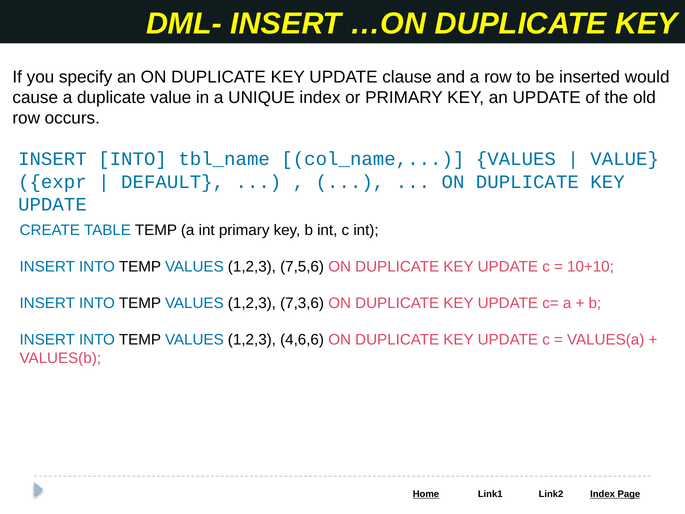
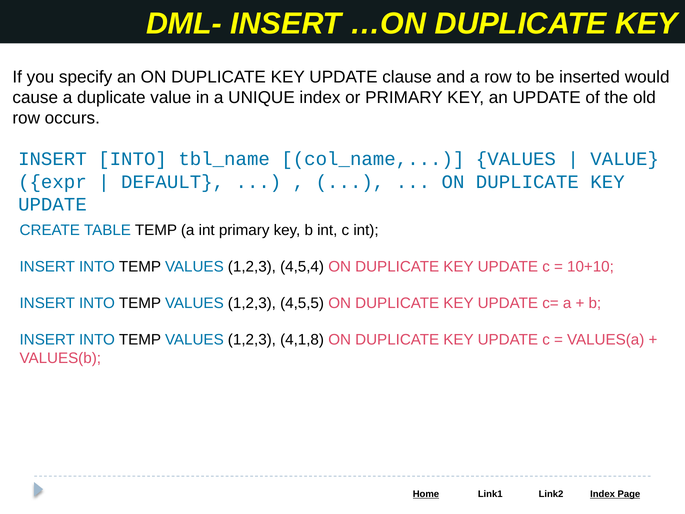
7,5,6: 7,5,6 -> 4,5,4
7,3,6: 7,3,6 -> 4,5,5
4,6,6: 4,6,6 -> 4,1,8
